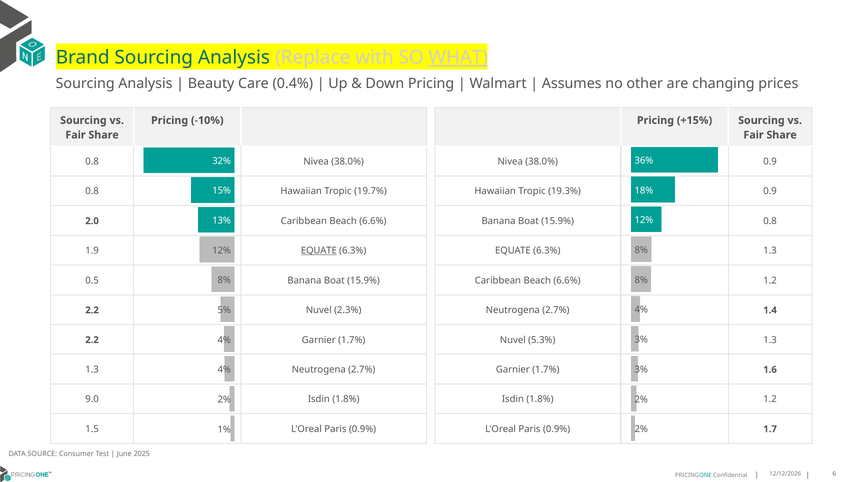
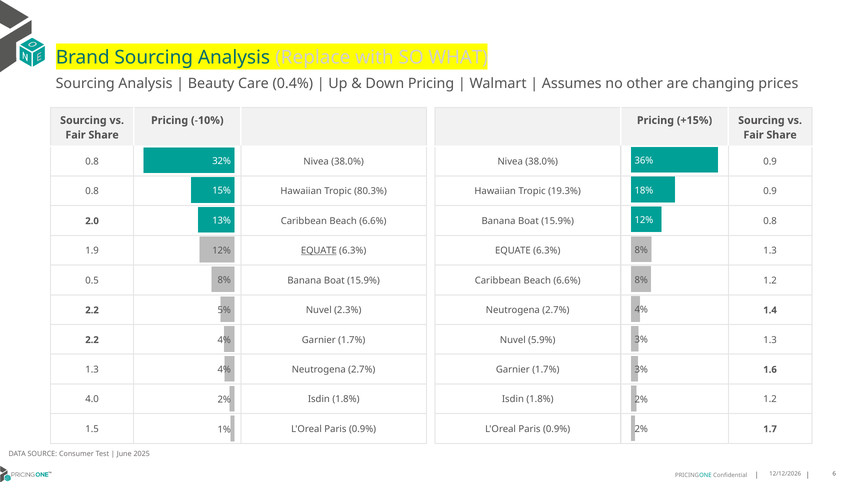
WHAT underline: present -> none
19.7%: 19.7% -> 80.3%
5.3%: 5.3% -> 5.9%
9.0: 9.0 -> 4.0
